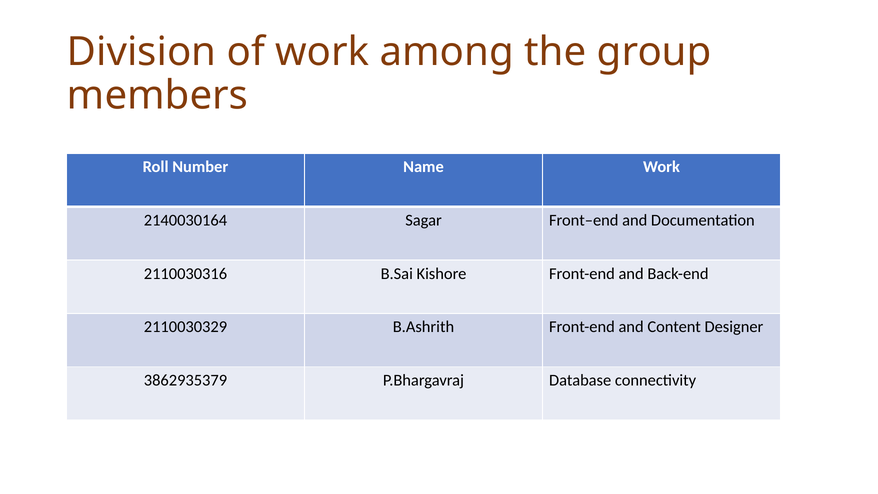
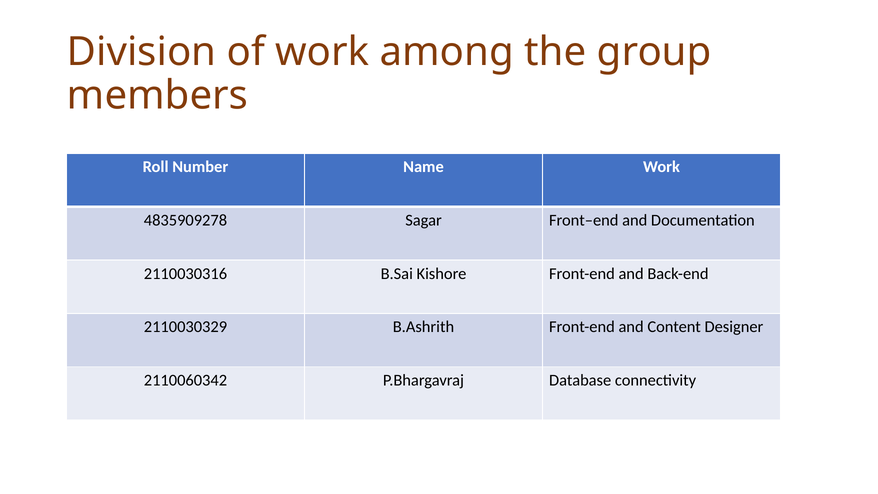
2140030164: 2140030164 -> 4835909278
3862935379: 3862935379 -> 2110060342
